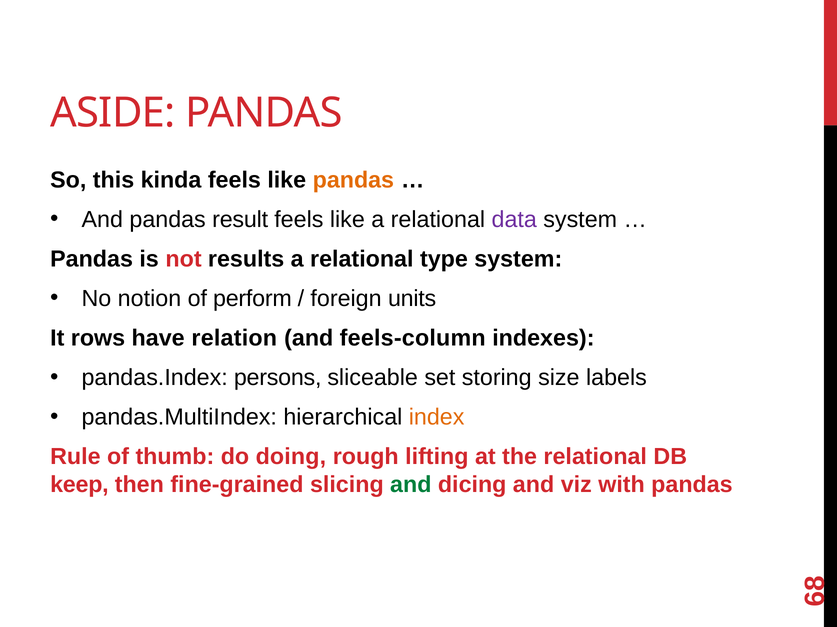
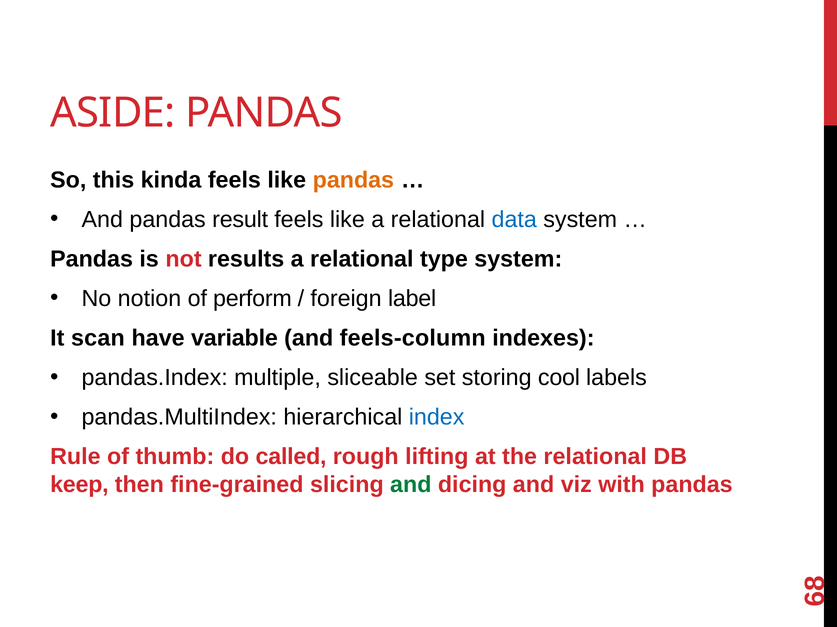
data colour: purple -> blue
units: units -> label
rows: rows -> scan
relation: relation -> variable
persons: persons -> multiple
size: size -> cool
index colour: orange -> blue
doing: doing -> called
